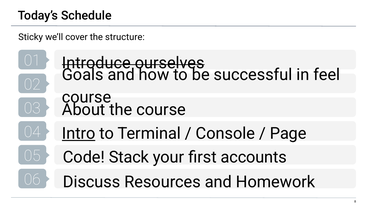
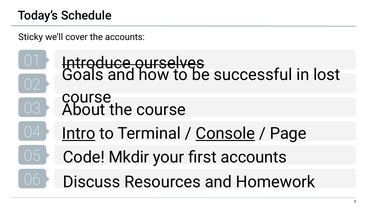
the structure: structure -> accounts
feel: feel -> lost
Console underline: none -> present
Stack: Stack -> Mkdir
